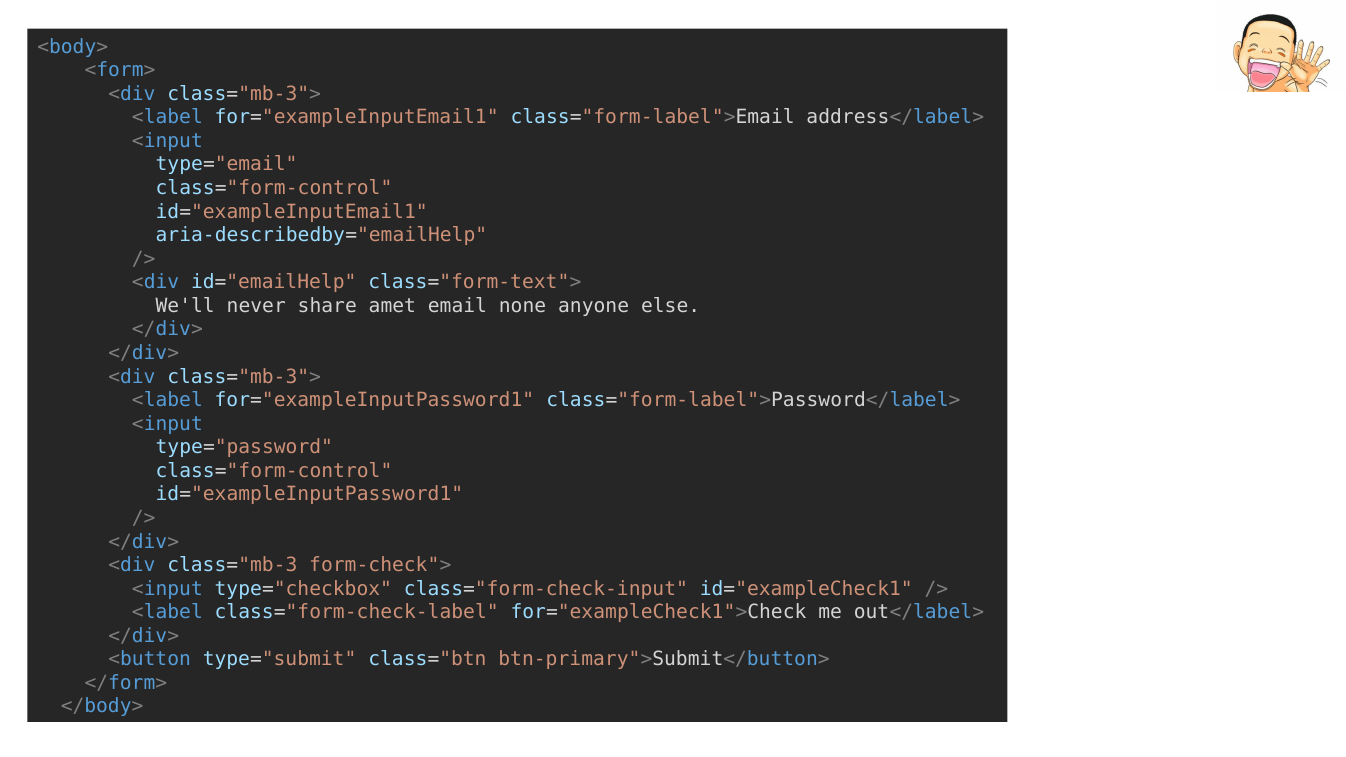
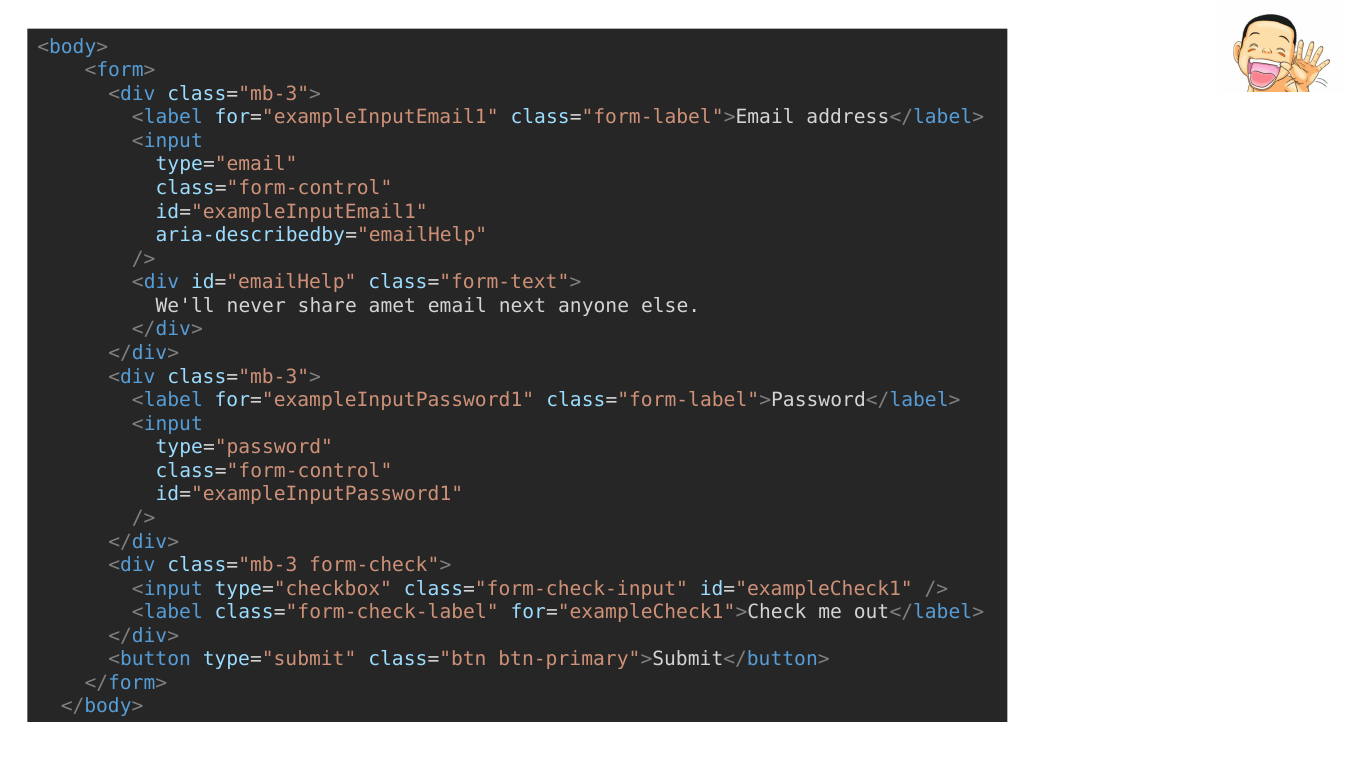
none: none -> next
